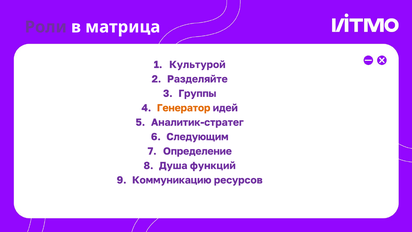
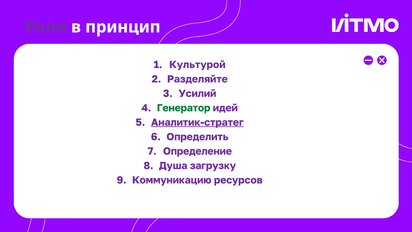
матрица: матрица -> принцип
Группы: Группы -> Усилий
Генератор colour: orange -> green
Аналитик-стратег underline: none -> present
Следующим: Следующим -> Определить
функций: функций -> загрузку
